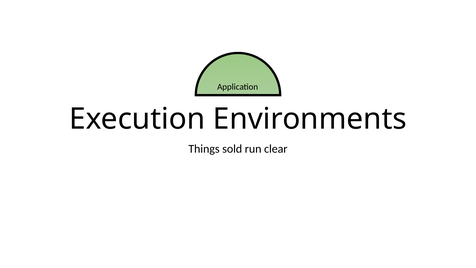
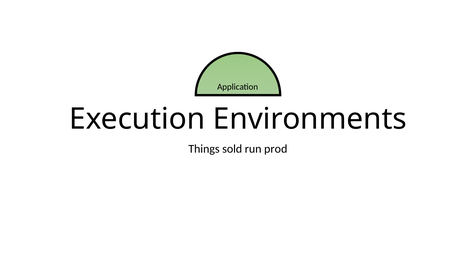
clear: clear -> prod
